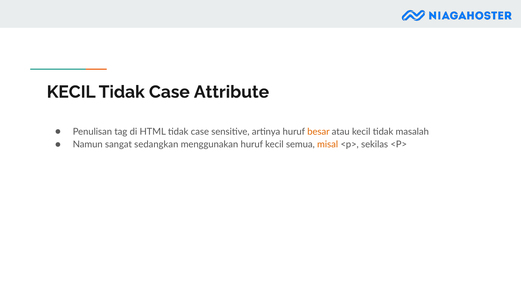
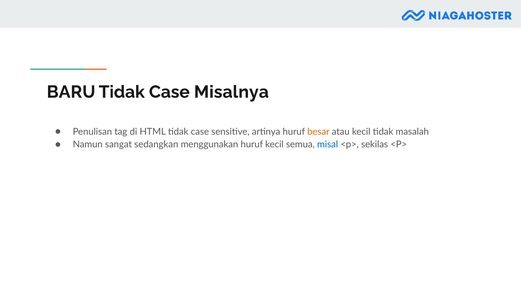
KECIL at (71, 92): KECIL -> BARU
Attribute: Attribute -> Misalnya
misal colour: orange -> blue
